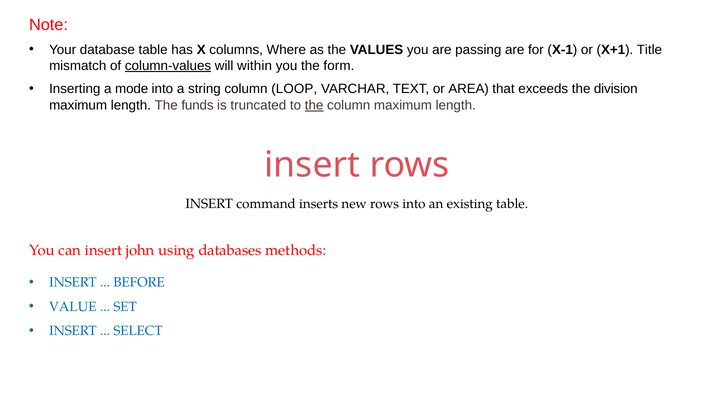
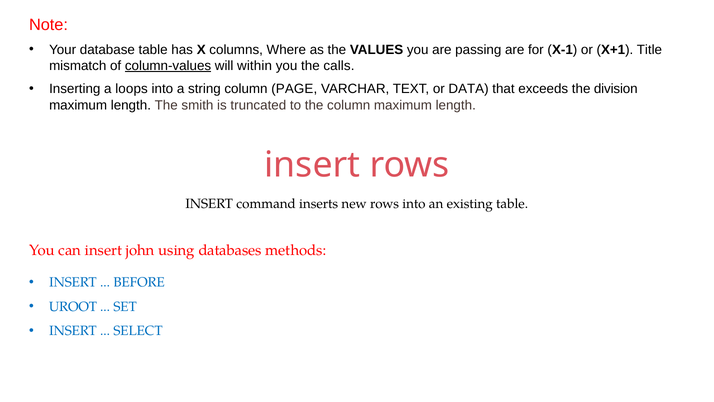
form: form -> calls
mode: mode -> loops
LOOP: LOOP -> PAGE
AREA: AREA -> DATA
funds: funds -> smith
the at (314, 105) underline: present -> none
VALUE: VALUE -> UROOT
